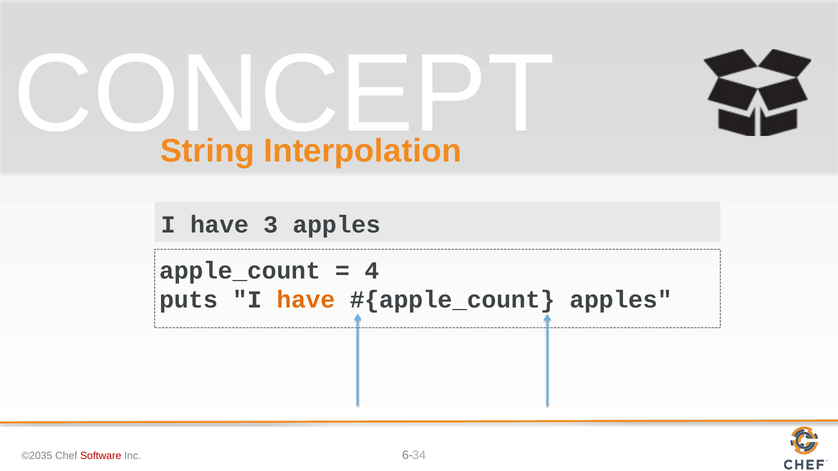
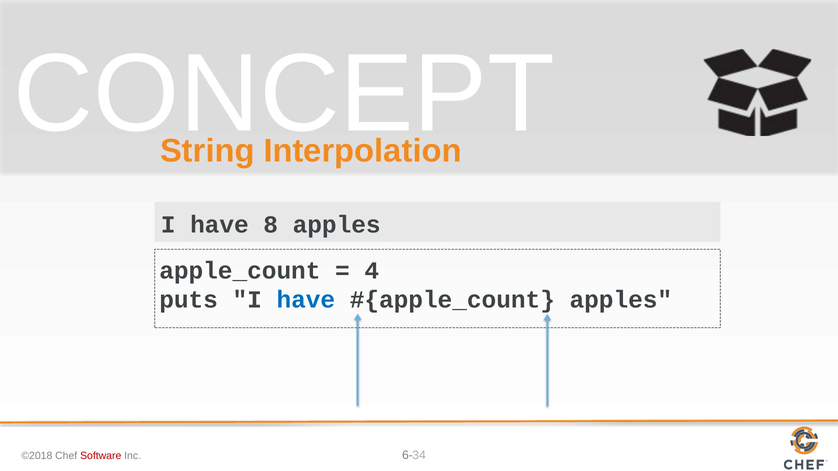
3: 3 -> 8
have at (306, 300) colour: orange -> blue
©2035: ©2035 -> ©2018
